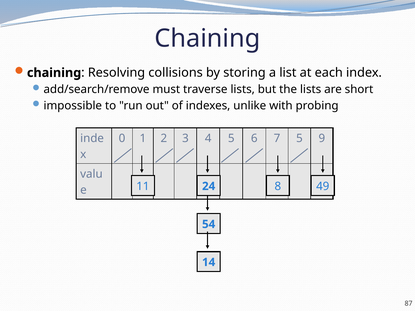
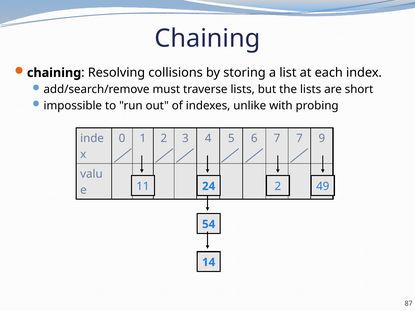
7 5: 5 -> 7
11 8: 8 -> 2
